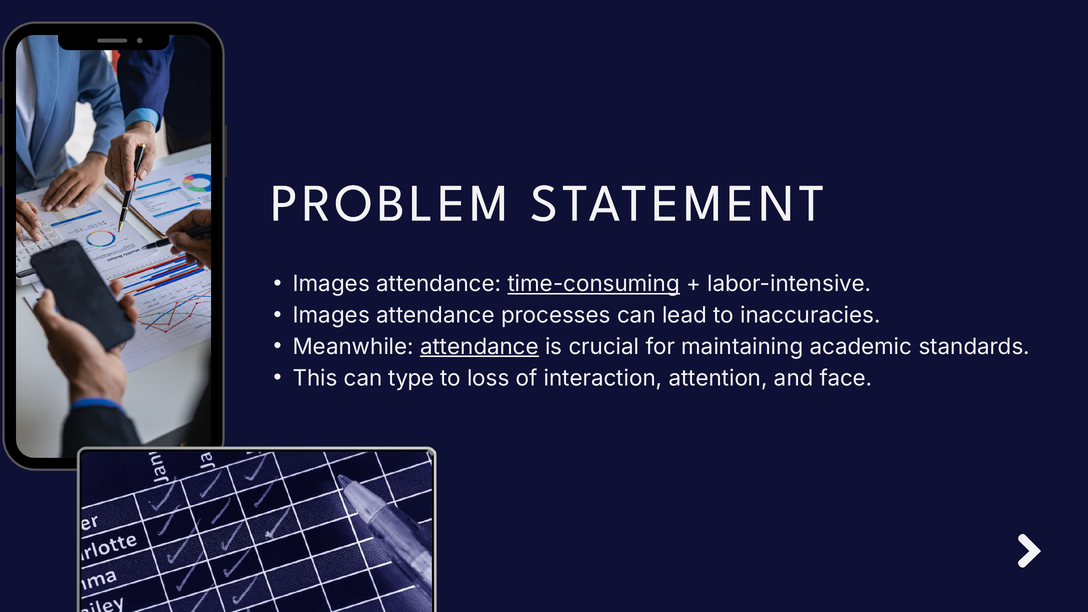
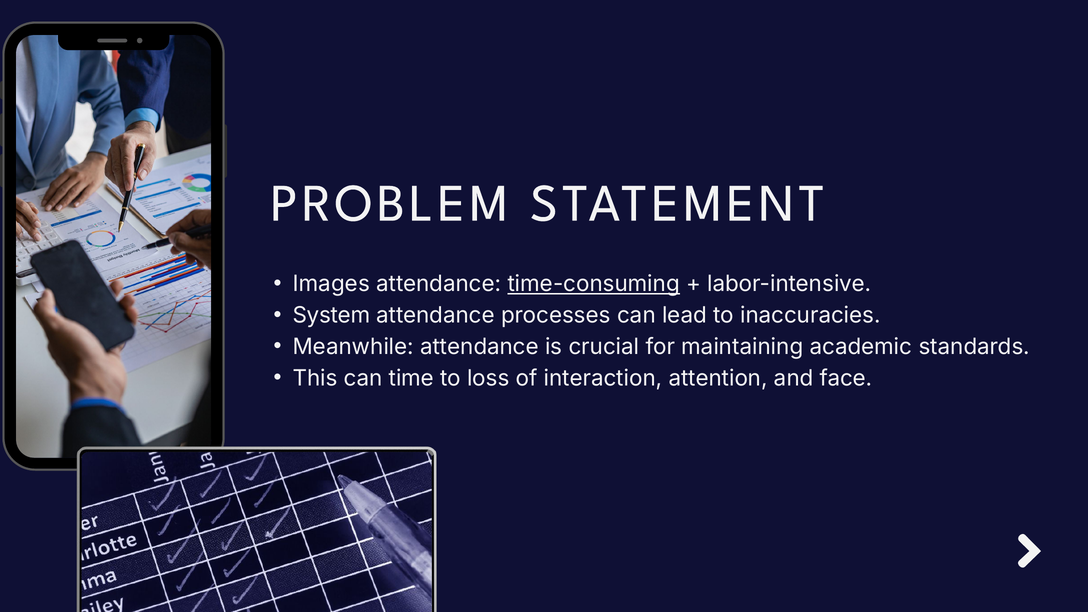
Images at (331, 315): Images -> System
attendance at (479, 347) underline: present -> none
type: type -> time
